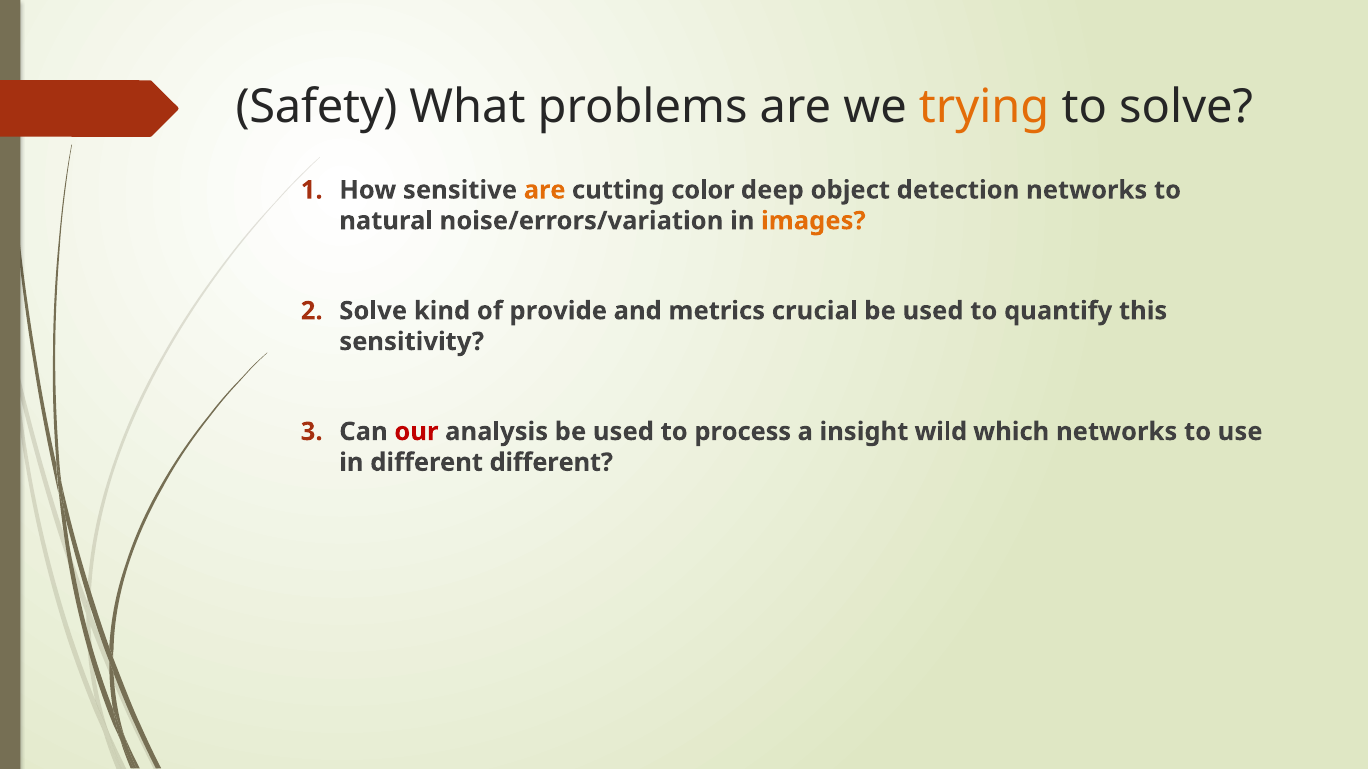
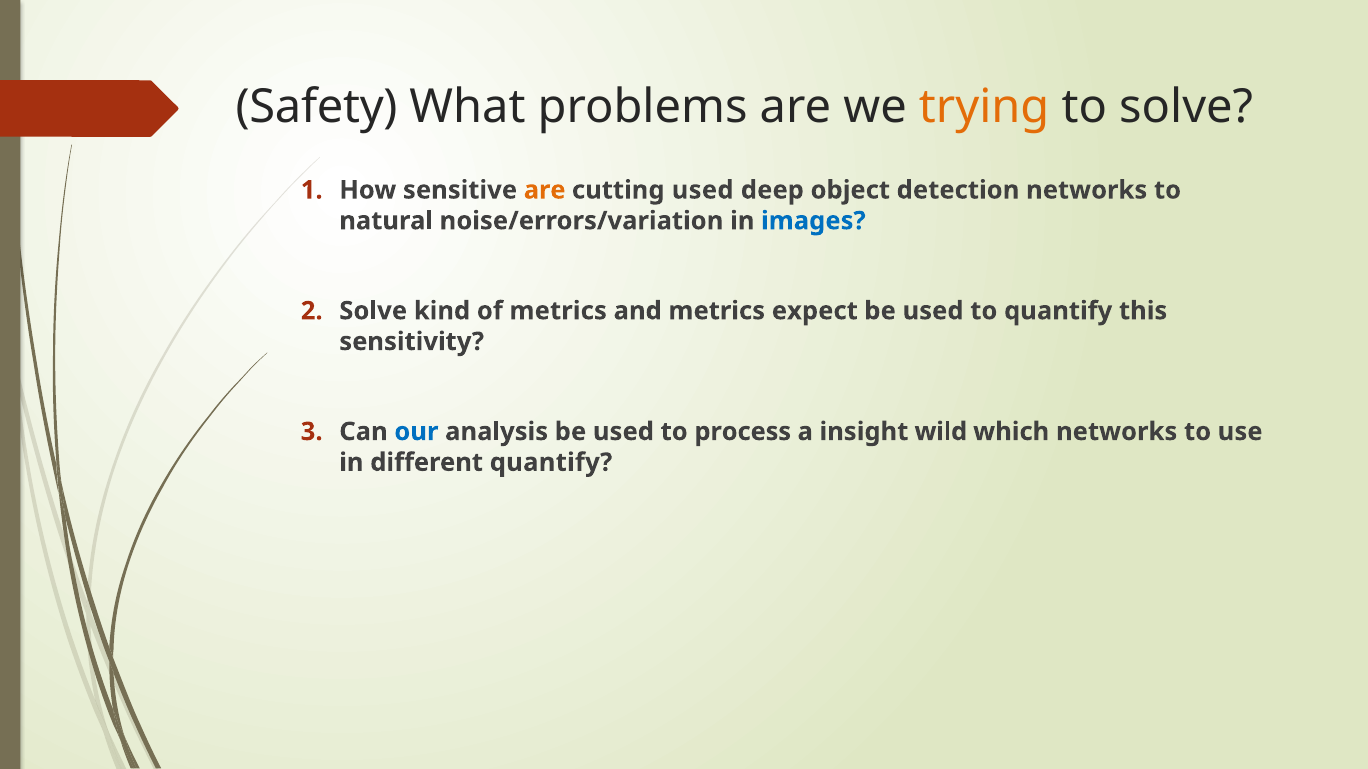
cutting color: color -> used
images colour: orange -> blue
of provide: provide -> metrics
crucial: crucial -> expect
our colour: red -> blue
different different: different -> quantify
